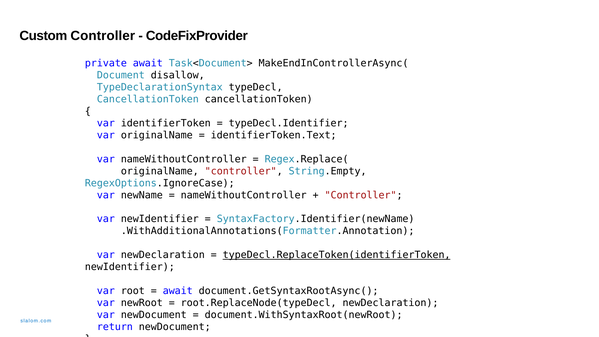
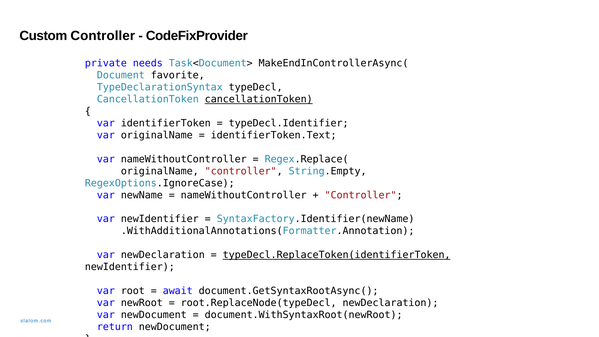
private await: await -> needs
disallow: disallow -> favorite
cancellationToken at (259, 99) underline: none -> present
